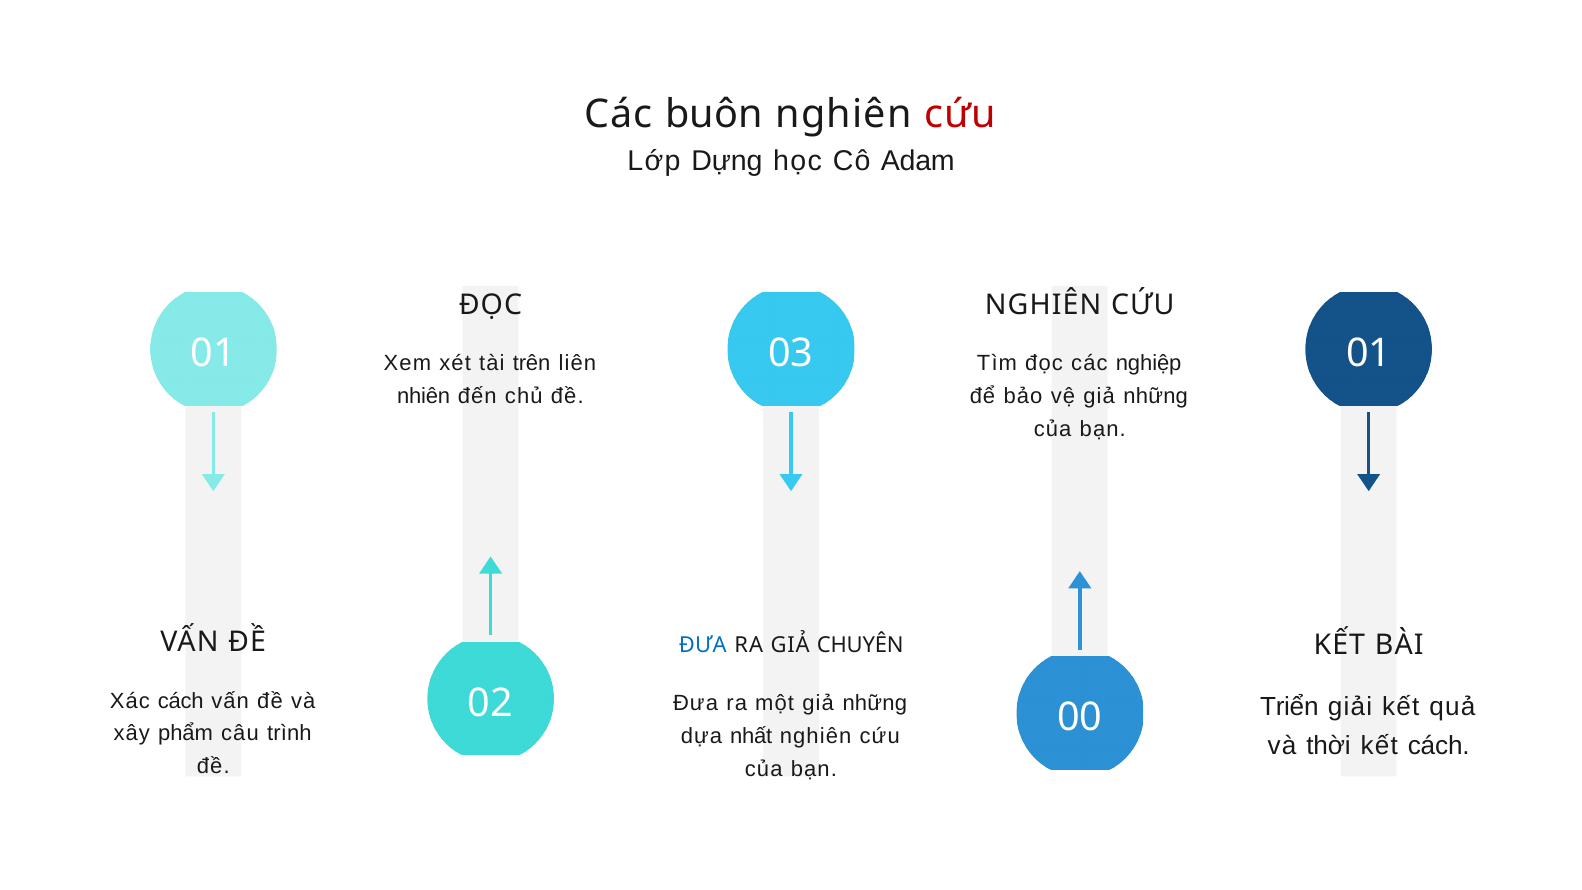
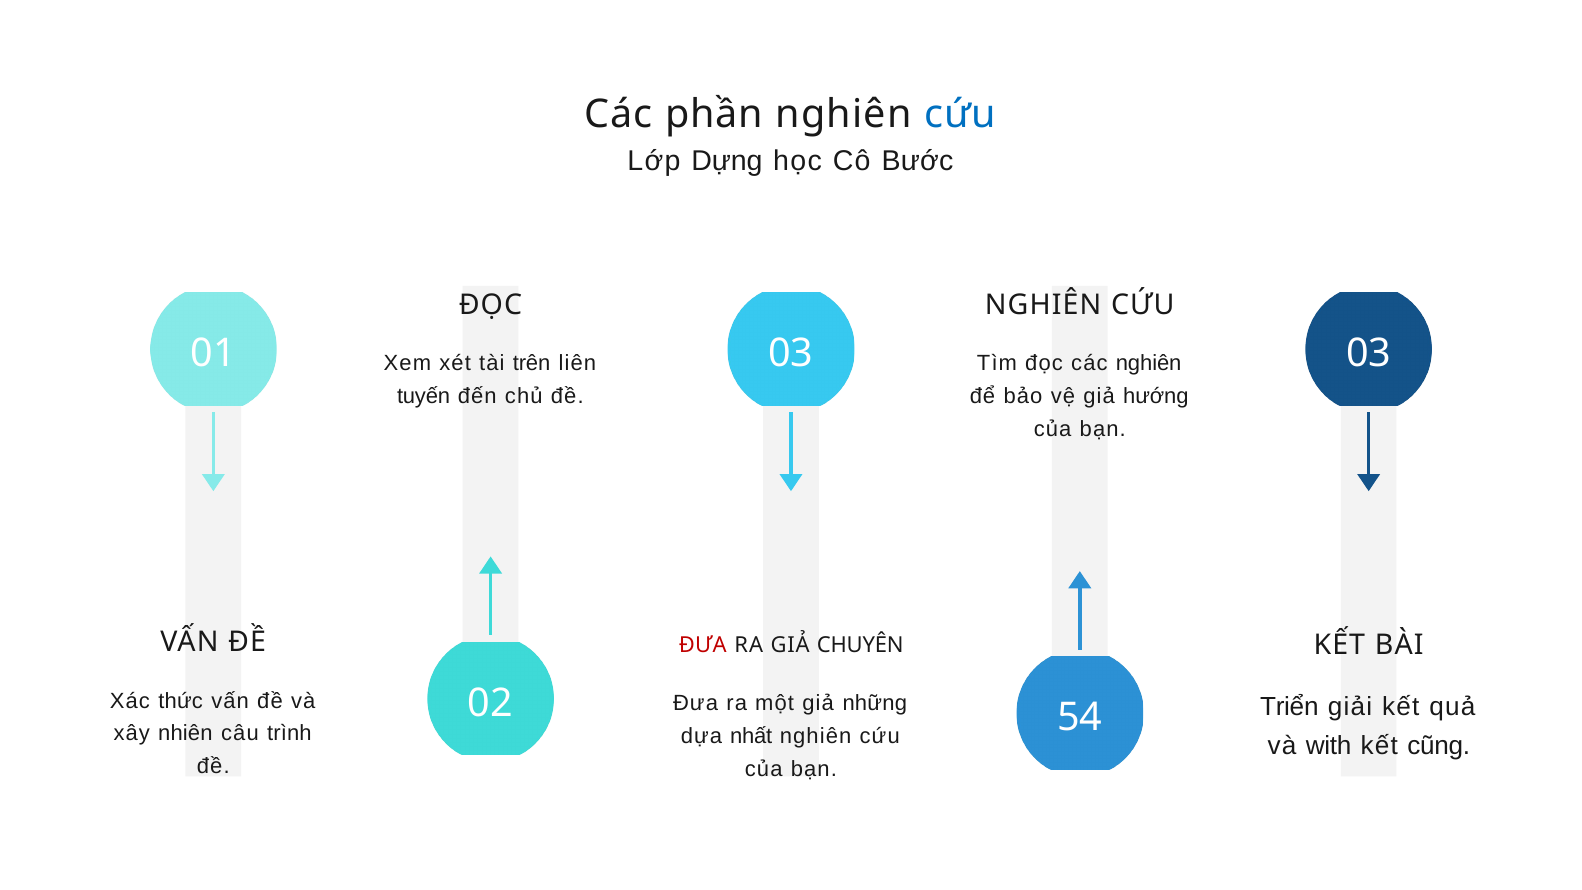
buôn: buôn -> phần
cứu at (960, 114) colour: red -> blue
Adam: Adam -> Bước
03 01: 01 -> 03
các nghiệp: nghiệp -> nghiên
nhiên: nhiên -> tuyến
vệ giả những: những -> hướng
ĐƯA at (703, 645) colour: blue -> red
Xác cách: cách -> thức
00: 00 -> 54
phẩm: phẩm -> nhiên
thời: thời -> with
kết cách: cách -> cũng
